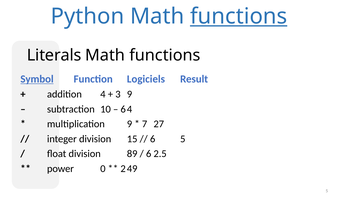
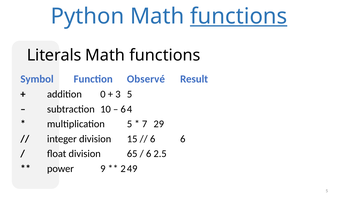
Symbol underline: present -> none
Logiciels: Logiciels -> Observé
4: 4 -> 0
3 9: 9 -> 5
multiplication 9: 9 -> 5
27: 27 -> 29
6 5: 5 -> 6
89: 89 -> 65
0: 0 -> 9
